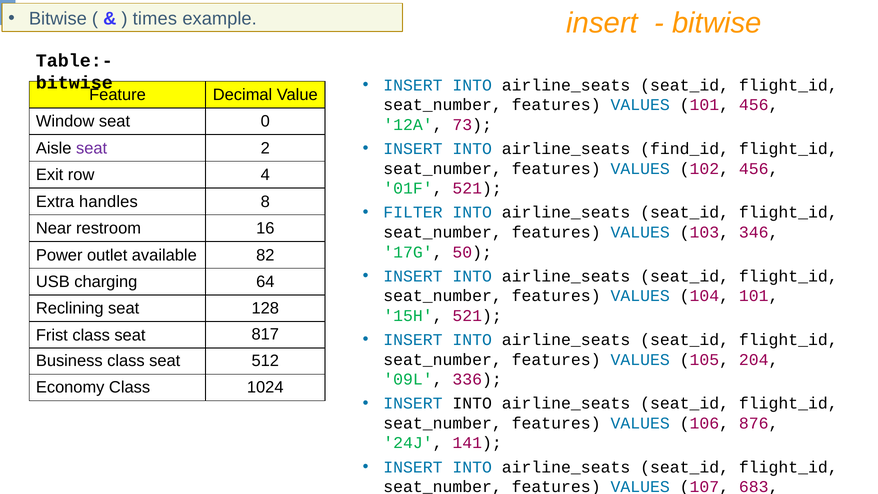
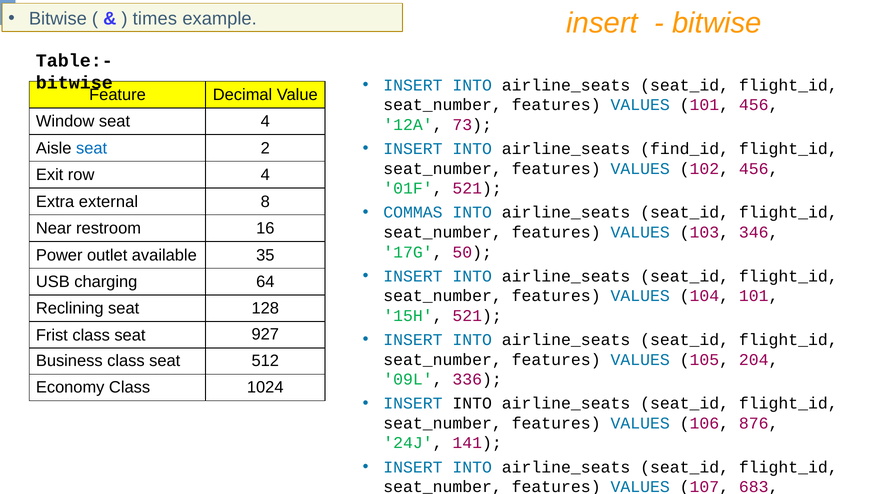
seat 0: 0 -> 4
seat at (92, 148) colour: purple -> blue
handles: handles -> external
FILTER: FILTER -> COMMAS
82: 82 -> 35
817: 817 -> 927
